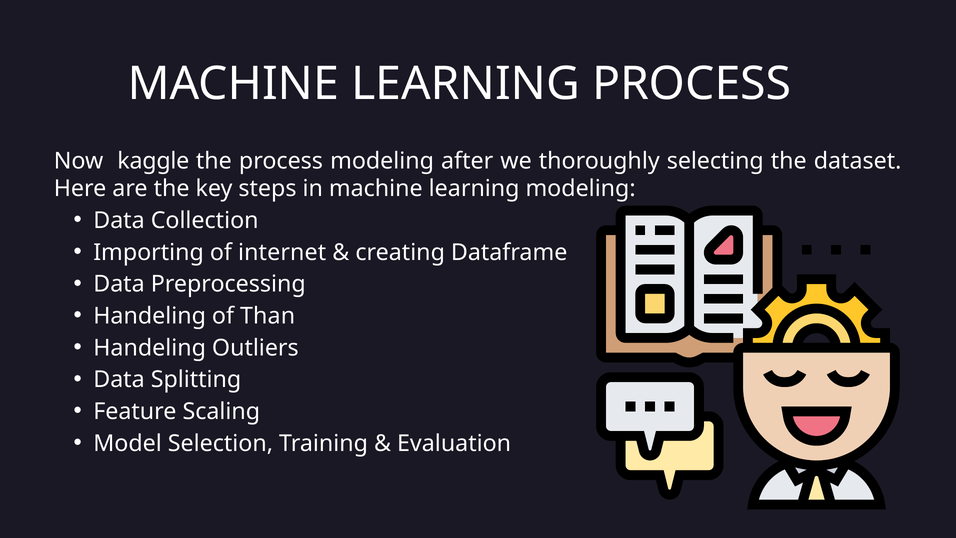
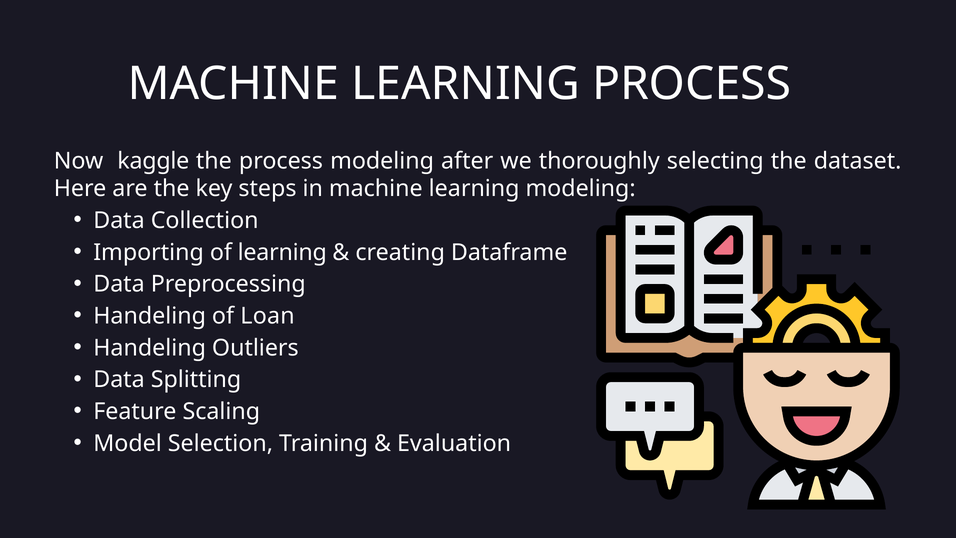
of internet: internet -> learning
Than: Than -> Loan
